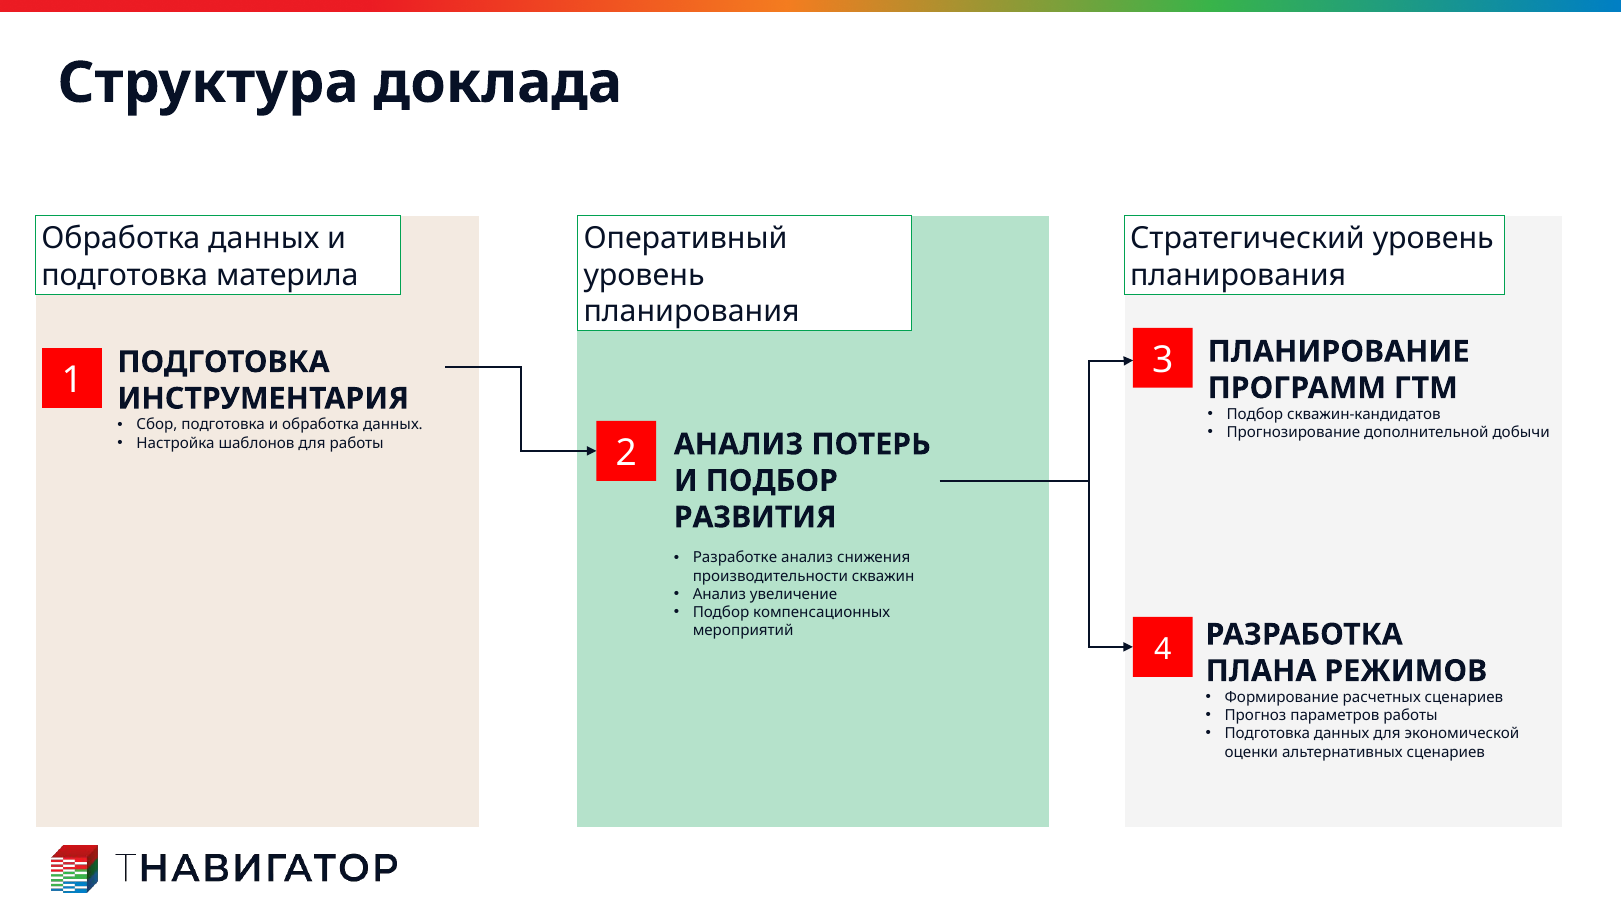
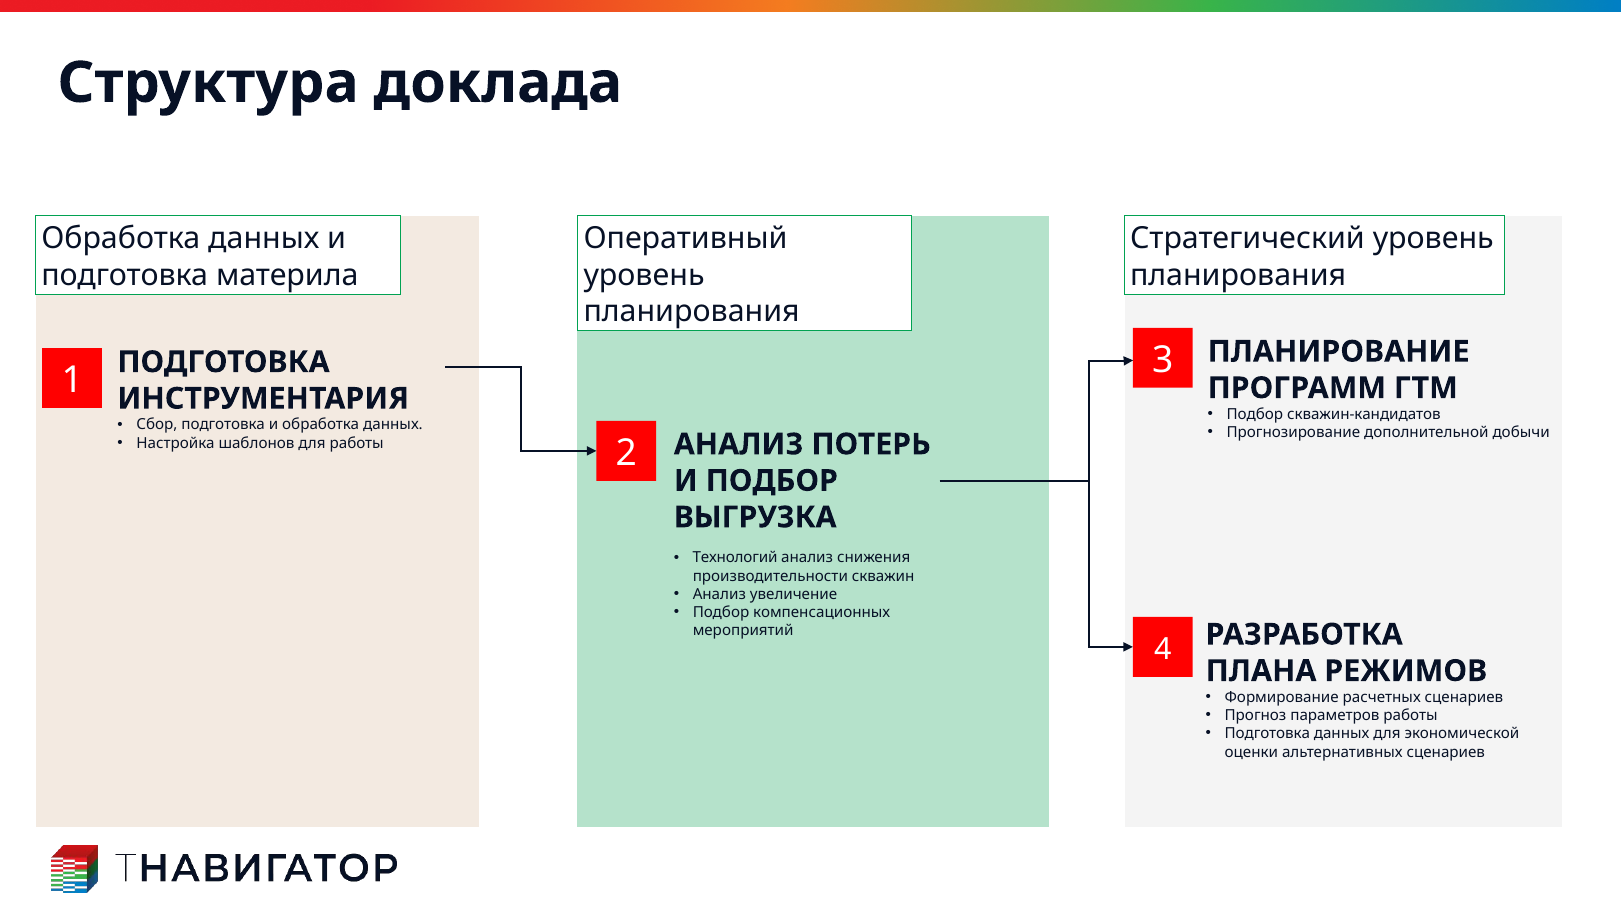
РАЗВИТИЯ: РАЗВИТИЯ -> ВЫГРУЗКА
Разработке: Разработке -> Технологий
